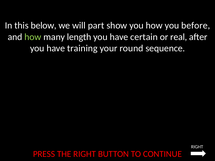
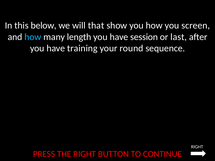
part: part -> that
before: before -> screen
how at (33, 37) colour: light green -> light blue
certain: certain -> session
real: real -> last
